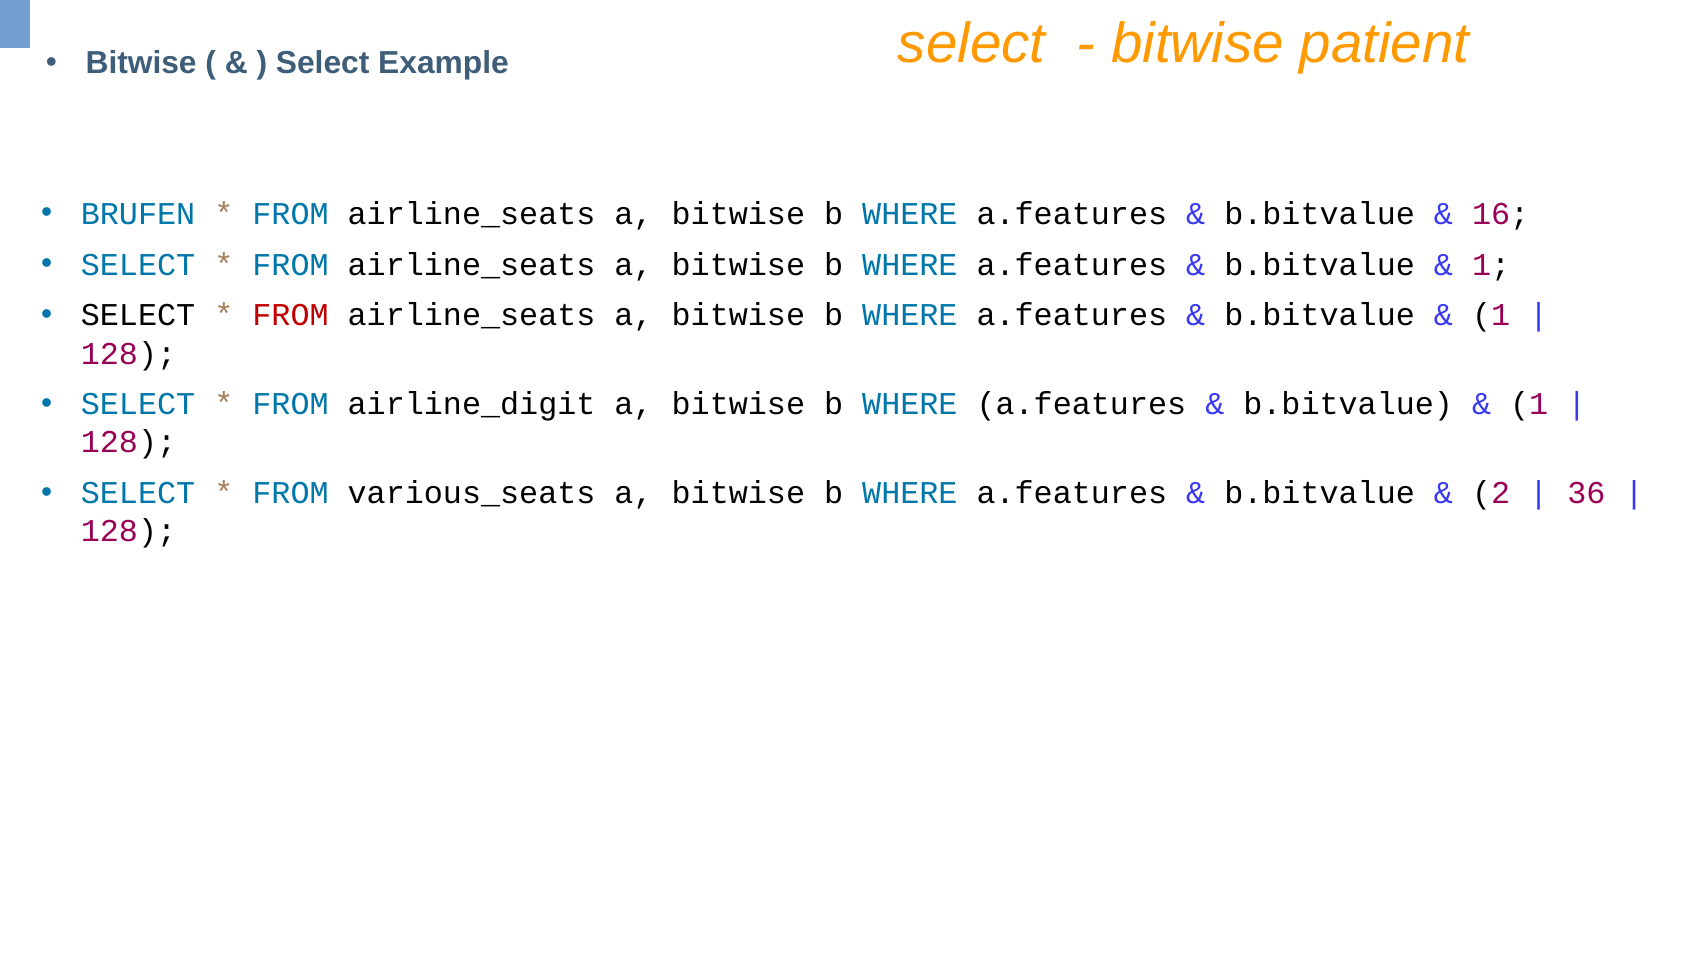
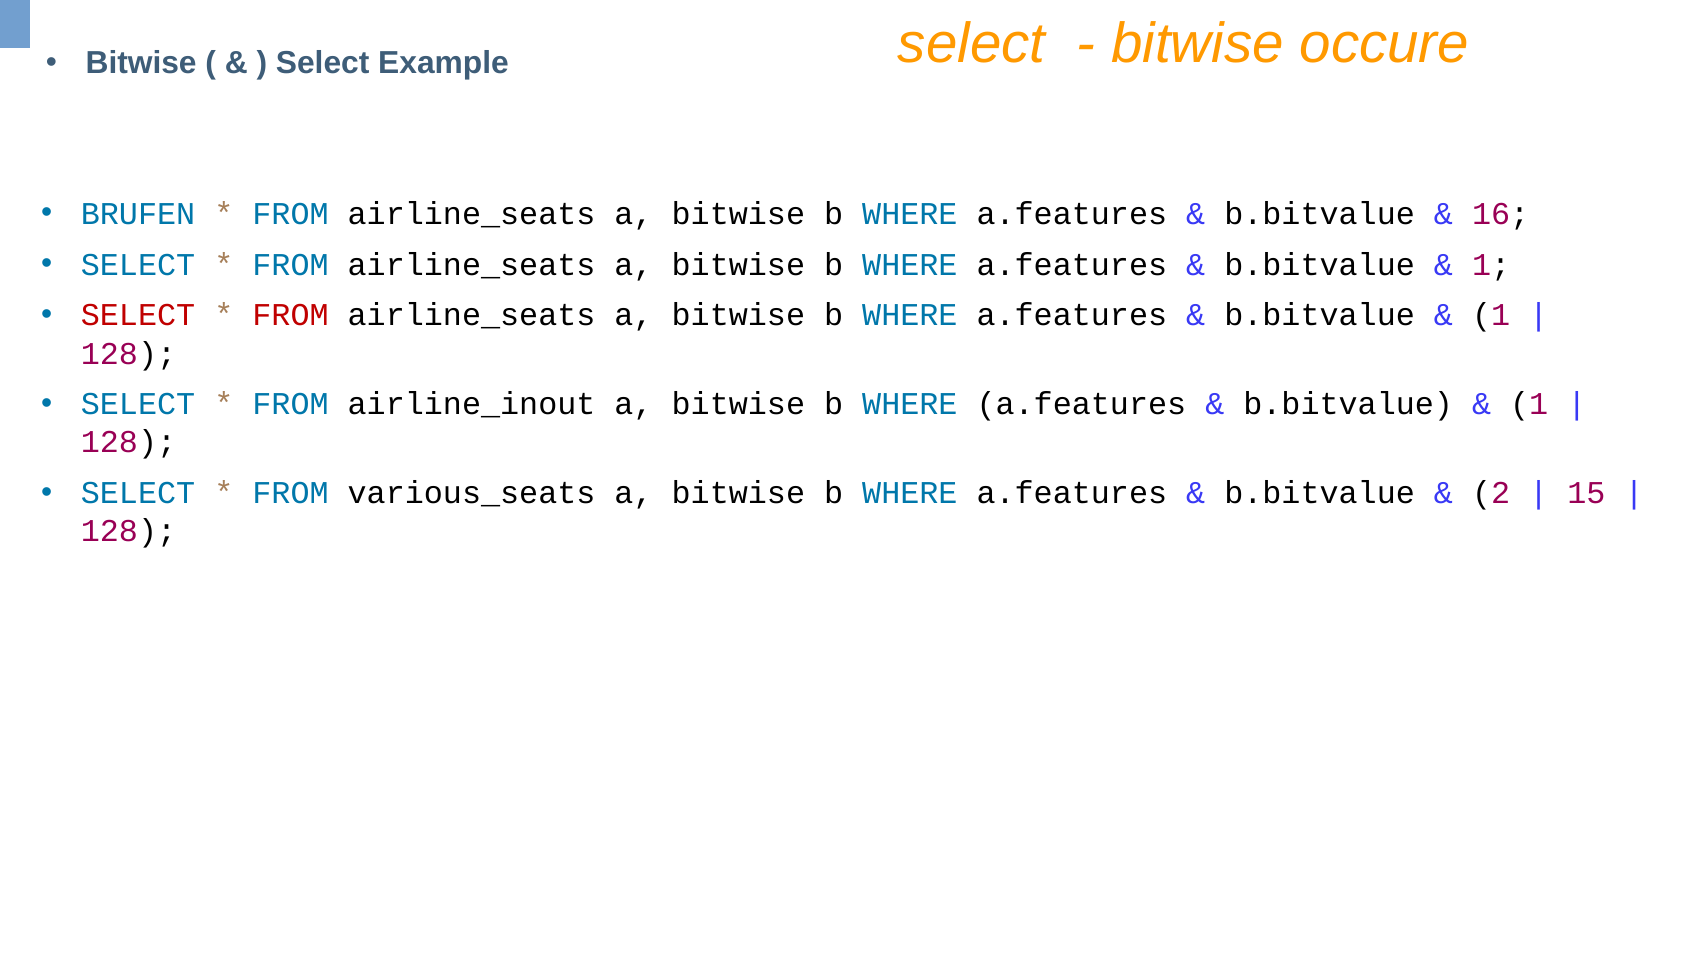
patient: patient -> occure
SELECT at (138, 315) colour: black -> red
airline_digit: airline_digit -> airline_inout
36: 36 -> 15
